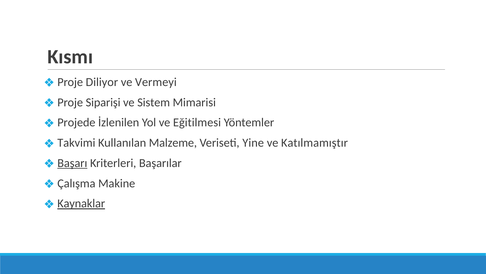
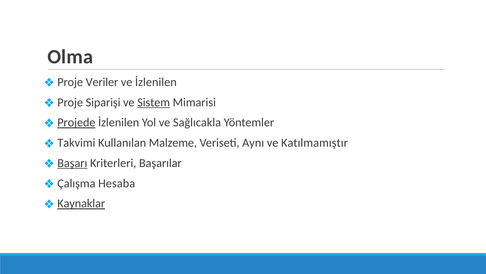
Kısmı: Kısmı -> Olma
Diliyor: Diliyor -> Veriler
ve Vermeyi: Vermeyi -> İzlenilen
Sistem underline: none -> present
Projede underline: none -> present
Eğitilmesi: Eğitilmesi -> Sağlıcakla
Yine: Yine -> Aynı
Makine: Makine -> Hesaba
